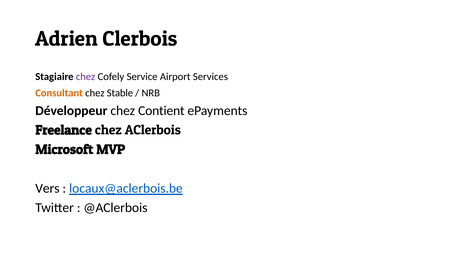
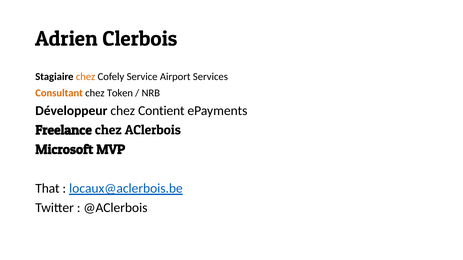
chez at (86, 77) colour: purple -> orange
Stable: Stable -> Token
Vers: Vers -> That
